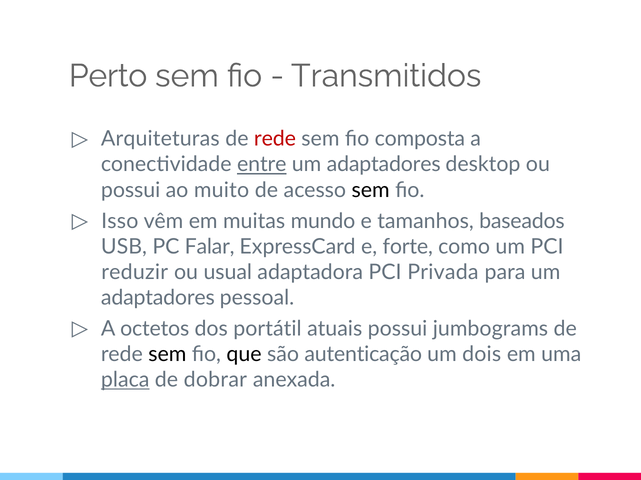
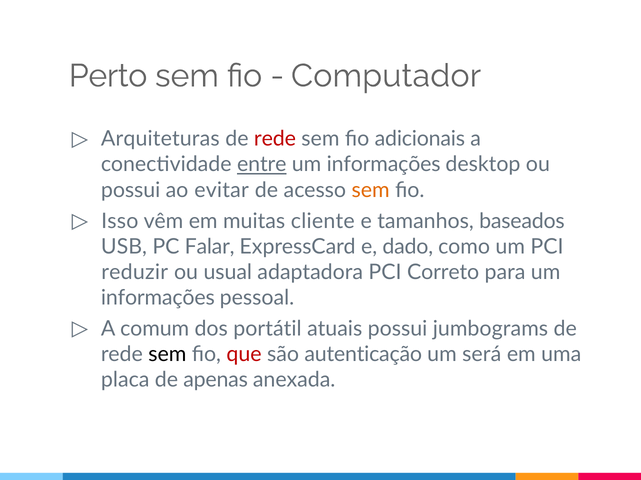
Transmitidos: Transmitidos -> Computador
composta: composta -> adicionais
adaptadores at (384, 165): adaptadores -> informações
muito: muito -> evitar
sem at (371, 190) colour: black -> orange
mundo: mundo -> cliente
forte: forte -> dado
Privada: Privada -> Correto
adaptadores at (158, 298): adaptadores -> informações
octetos: octetos -> comum
que colour: black -> red
dois: dois -> será
placa underline: present -> none
dobrar: dobrar -> apenas
